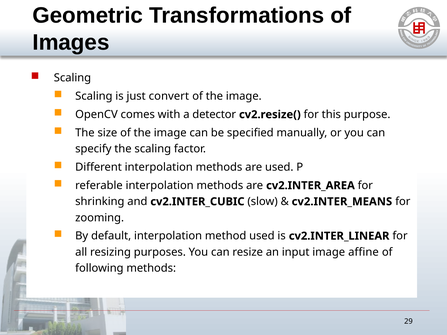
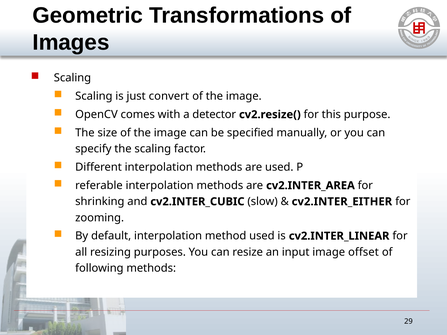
cv2.INTER_MEANS: cv2.INTER_MEANS -> cv2.INTER_EITHER
affine: affine -> offset
